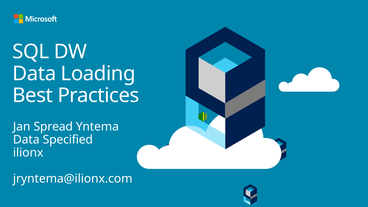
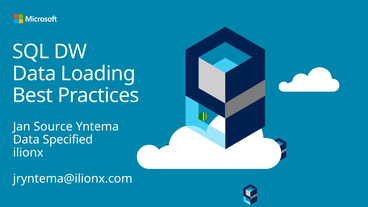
Spread: Spread -> Source
